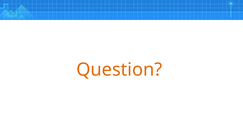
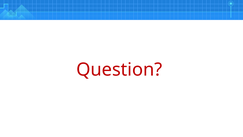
Question colour: orange -> red
